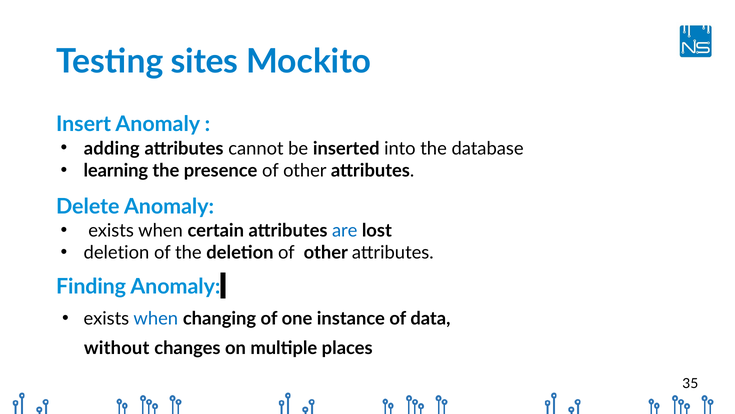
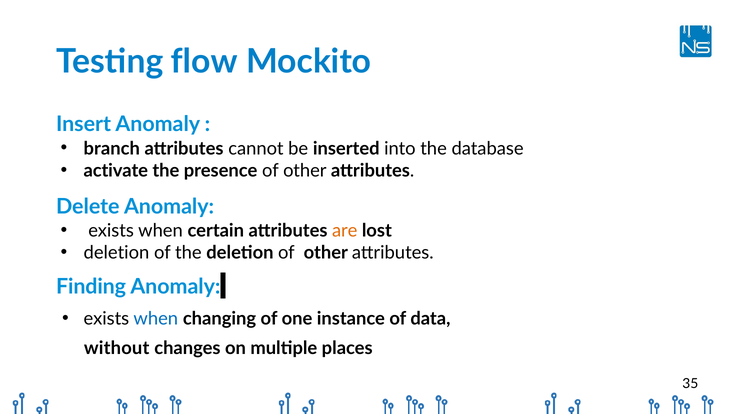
sites: sites -> flow
adding: adding -> branch
learning: learning -> activate
are colour: blue -> orange
